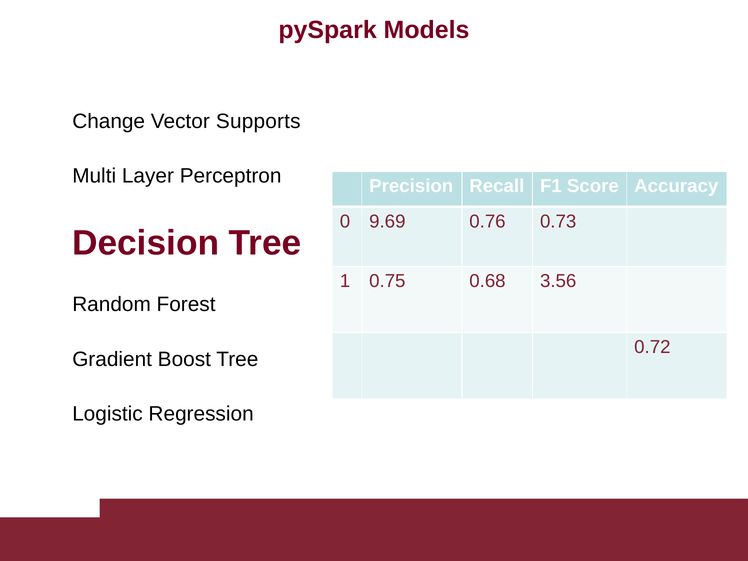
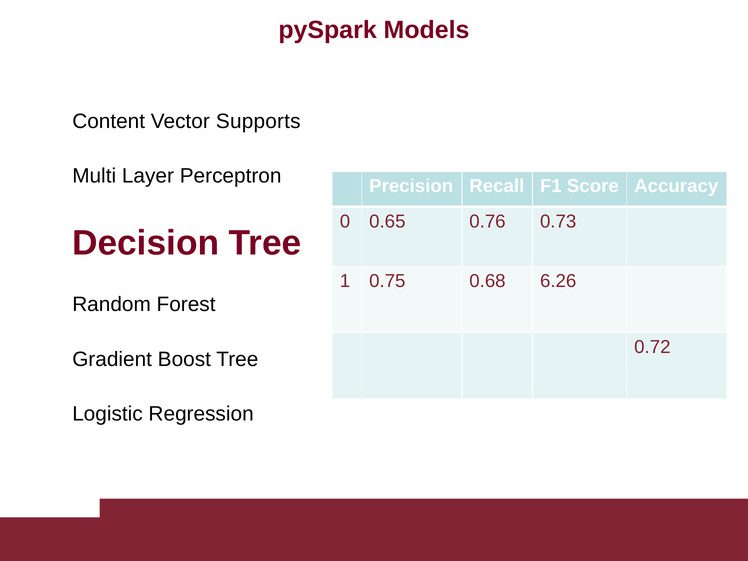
Change: Change -> Content
9.69: 9.69 -> 0.65
3.56: 3.56 -> 6.26
